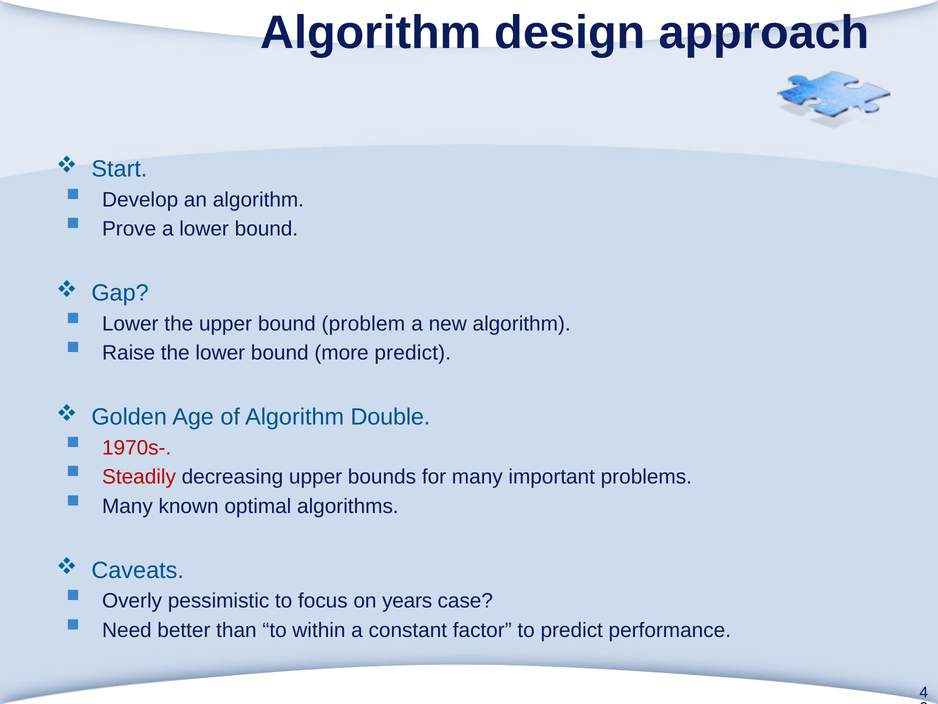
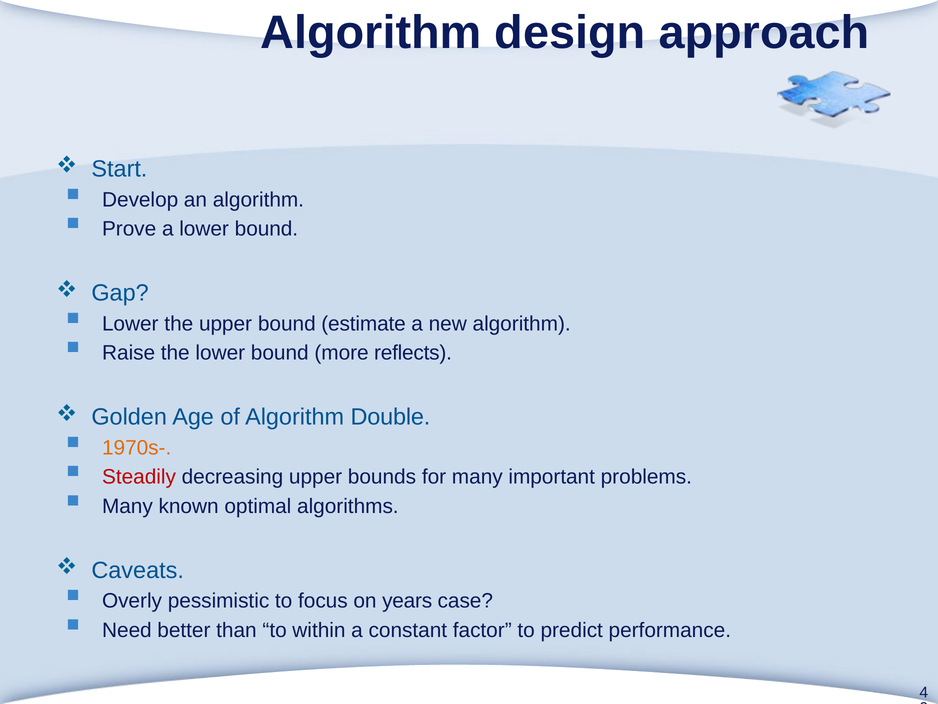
problem: problem -> estimate
more predict: predict -> reflects
1970s‑ colour: red -> orange
